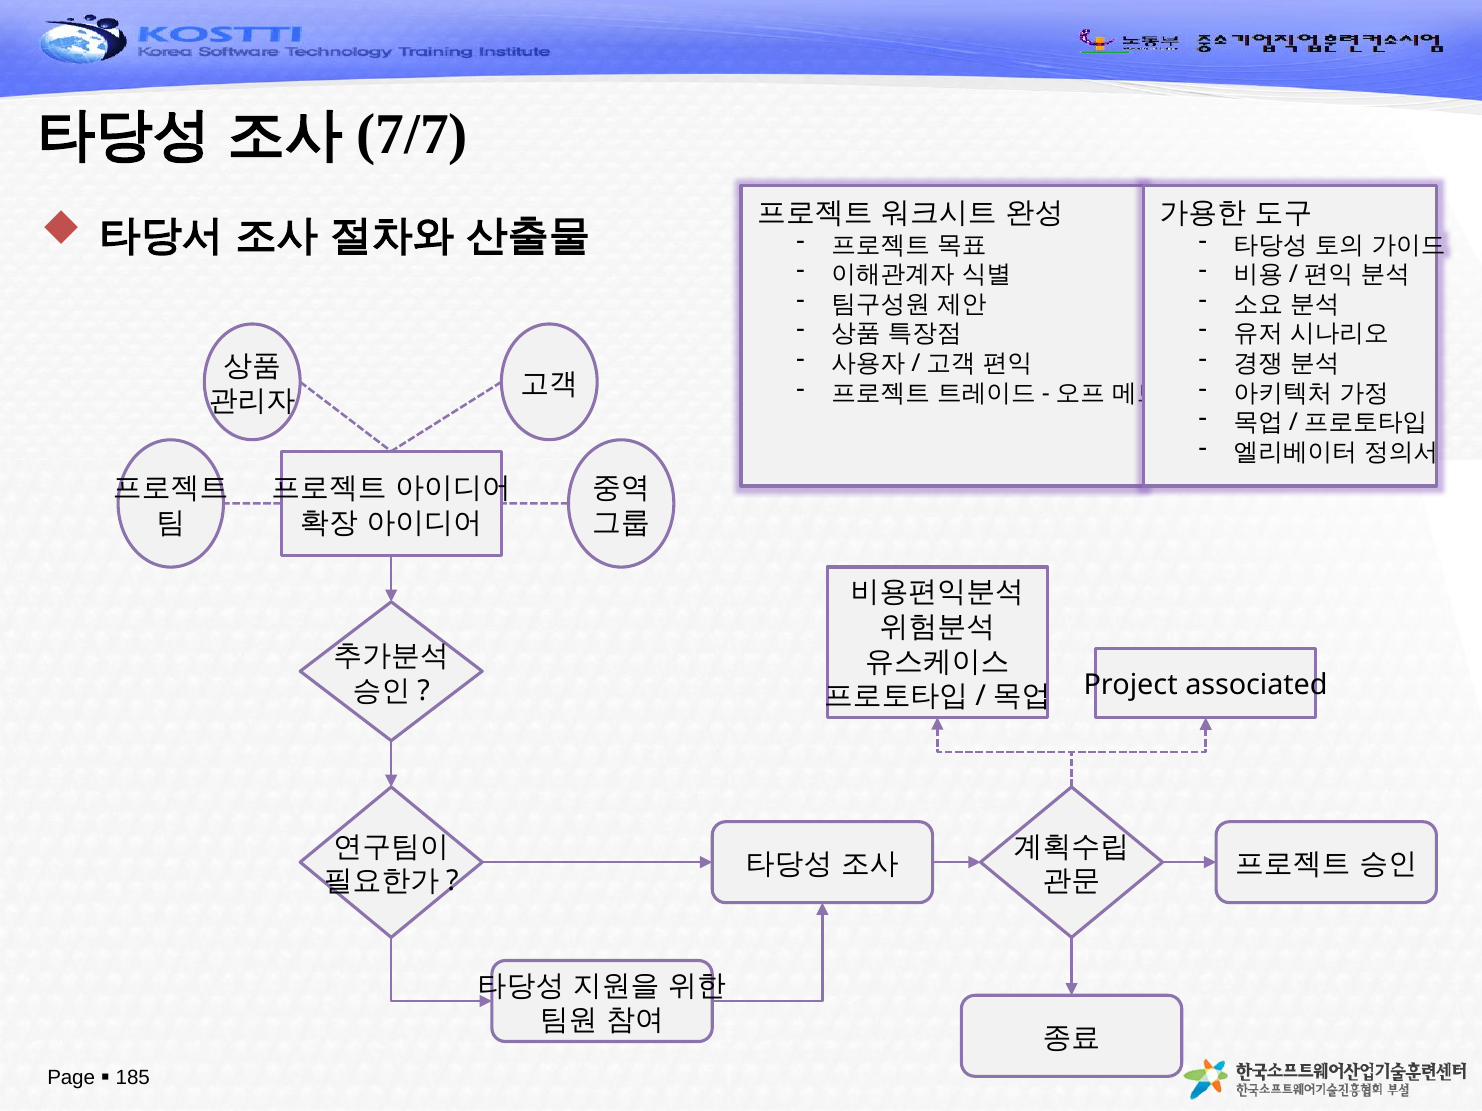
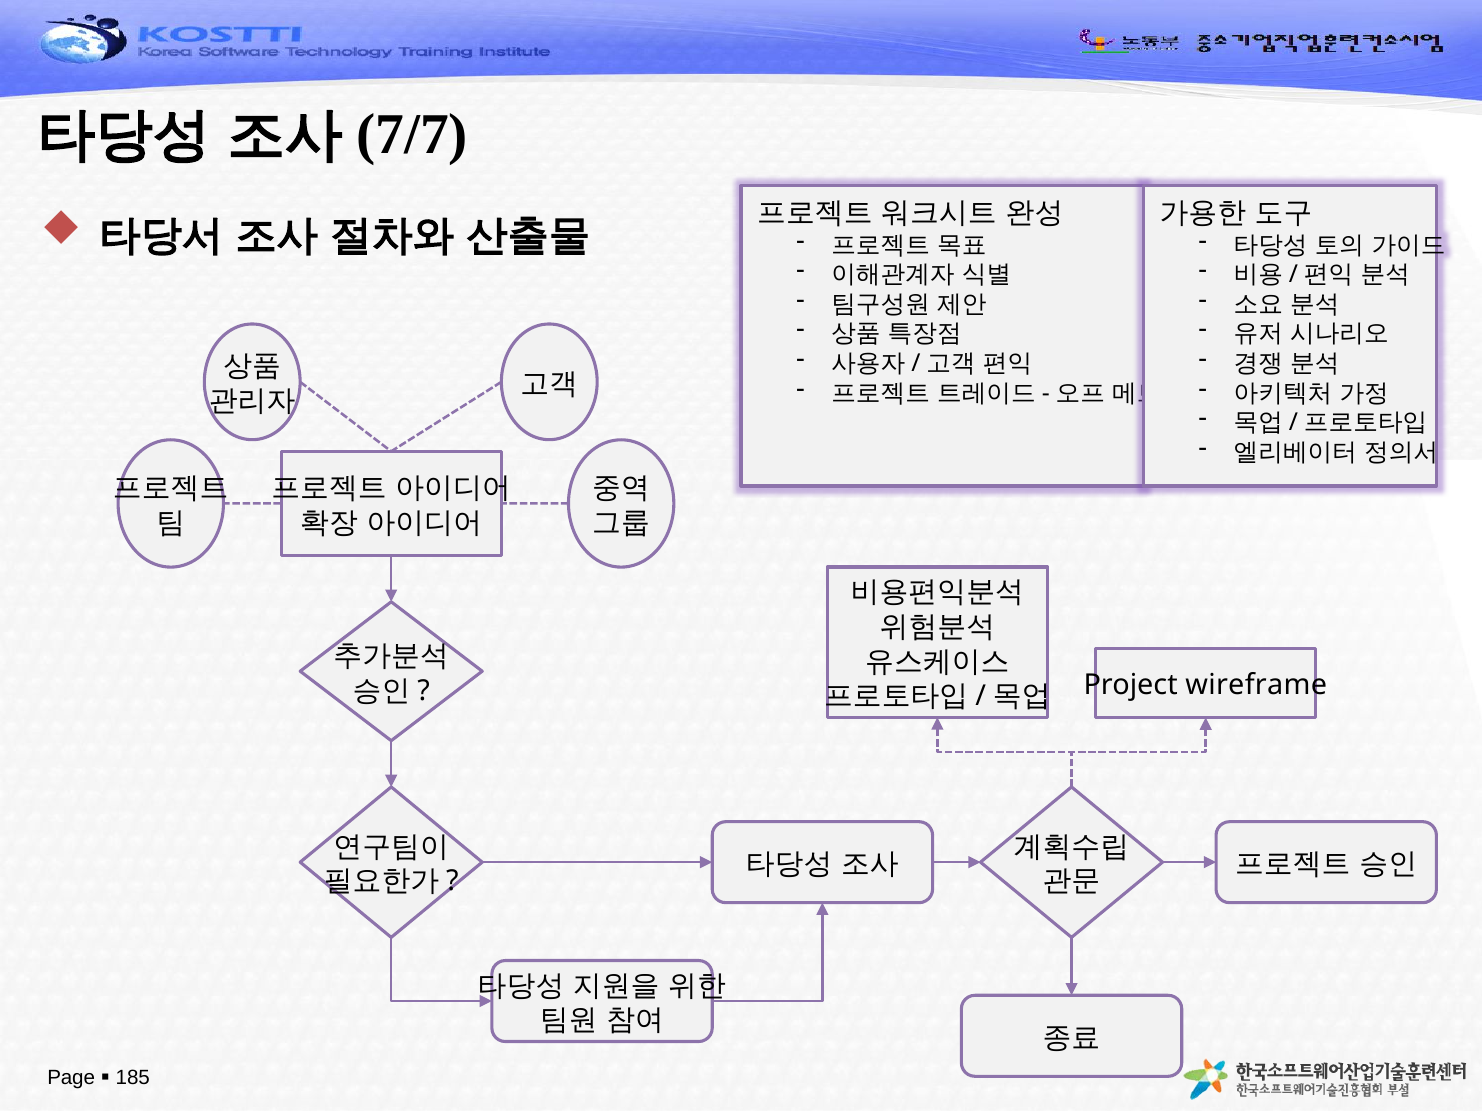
associated: associated -> wireframe
